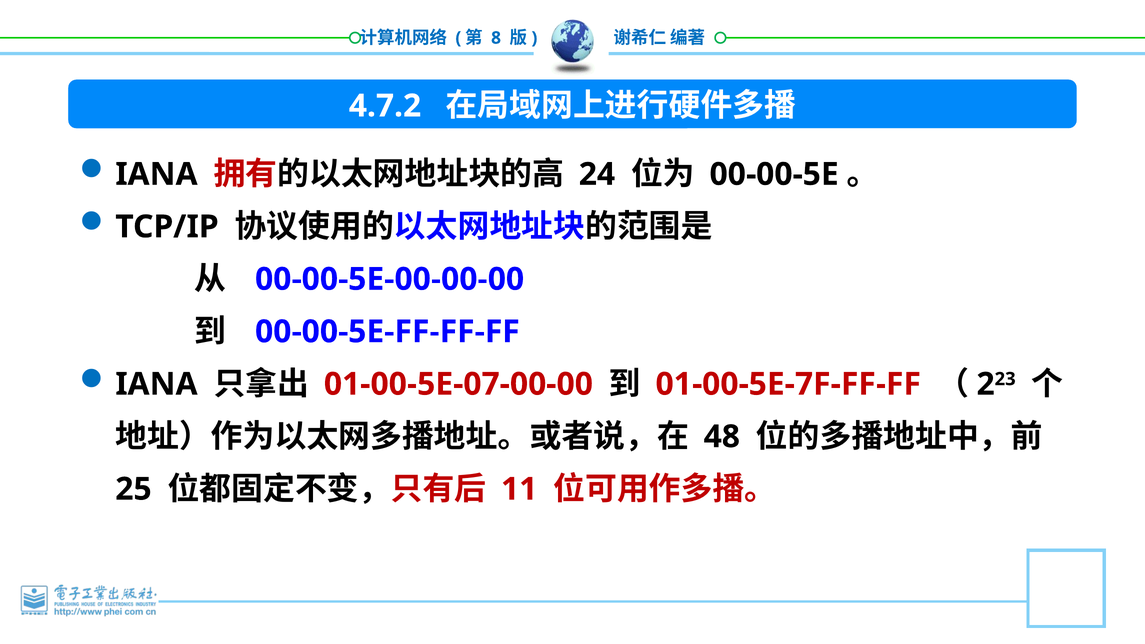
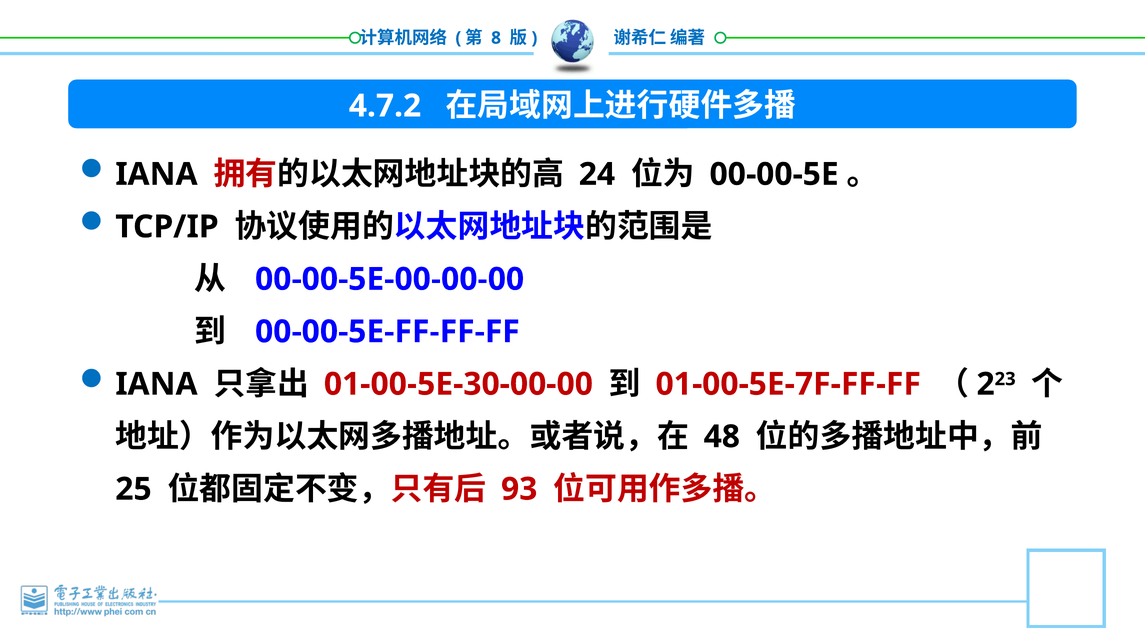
01-00-5E-07-00-00: 01-00-5E-07-00-00 -> 01-00-5E-30-00-00
11: 11 -> 93
